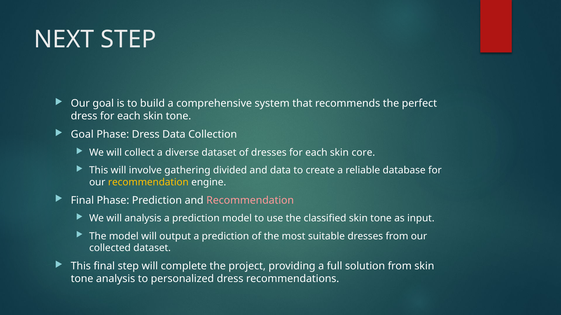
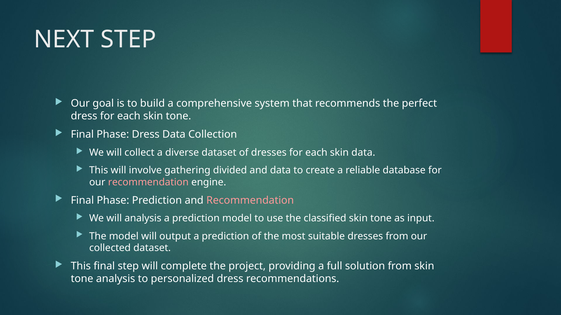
Goal at (82, 135): Goal -> Final
skin core: core -> data
recommendation at (148, 182) colour: yellow -> pink
